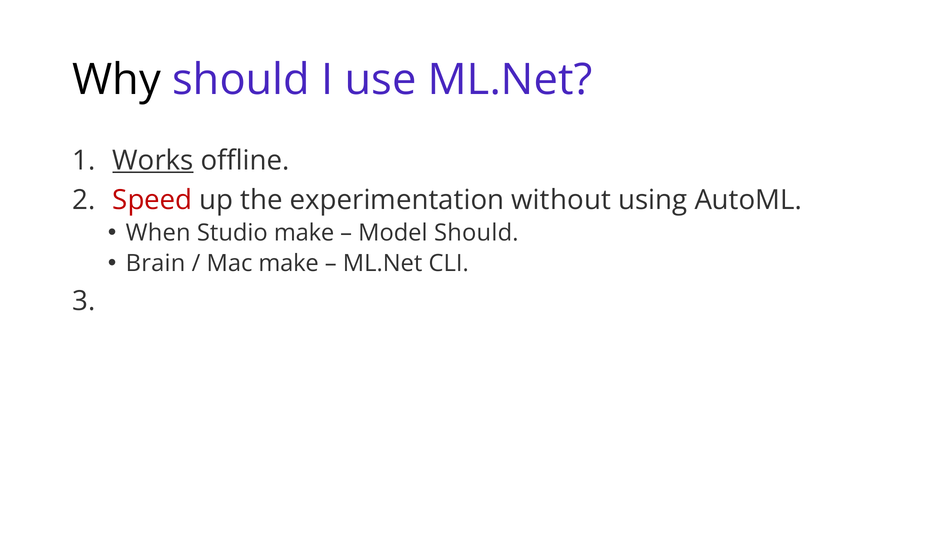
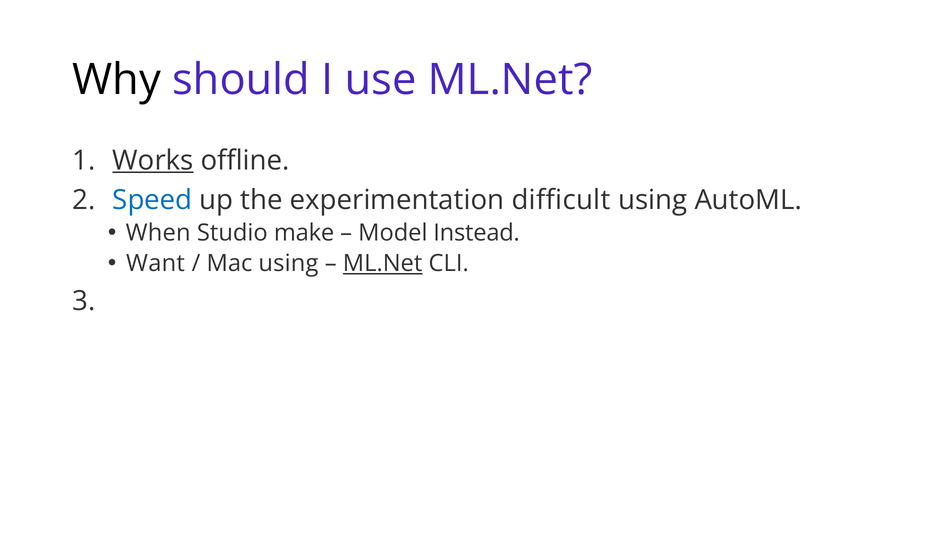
Speed colour: red -> blue
without: without -> difficult
Model Should: Should -> Instead
Brain: Brain -> Want
Mac make: make -> using
ML.Net at (383, 263) underline: none -> present
